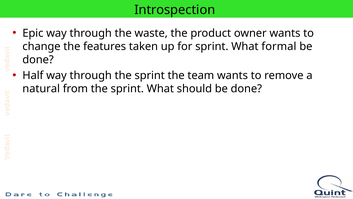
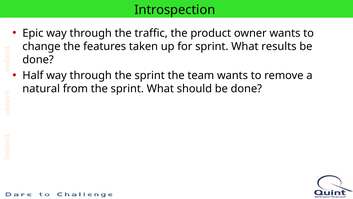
waste: waste -> traffic
formal: formal -> results
